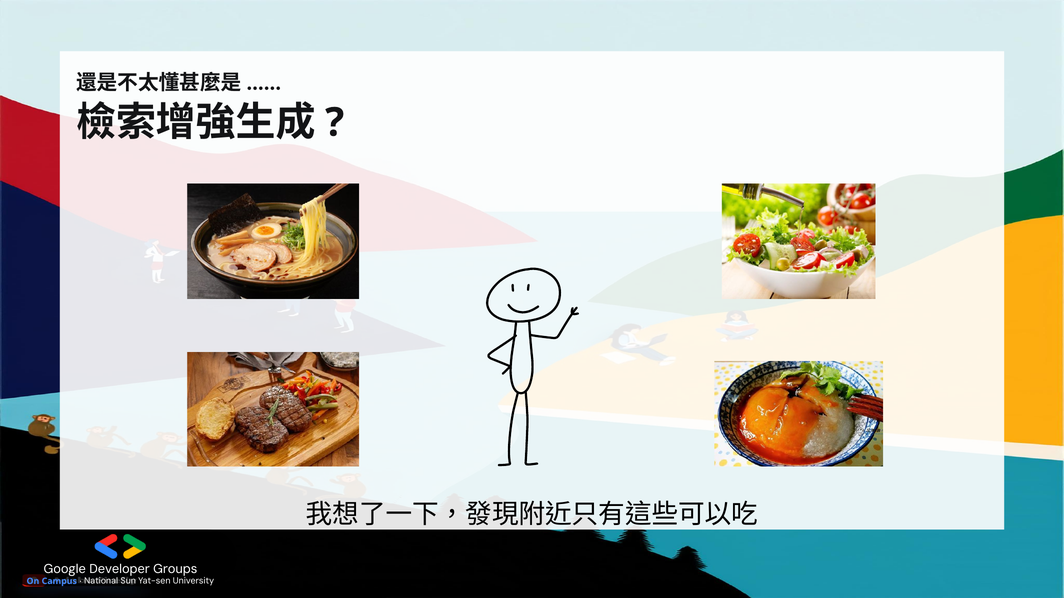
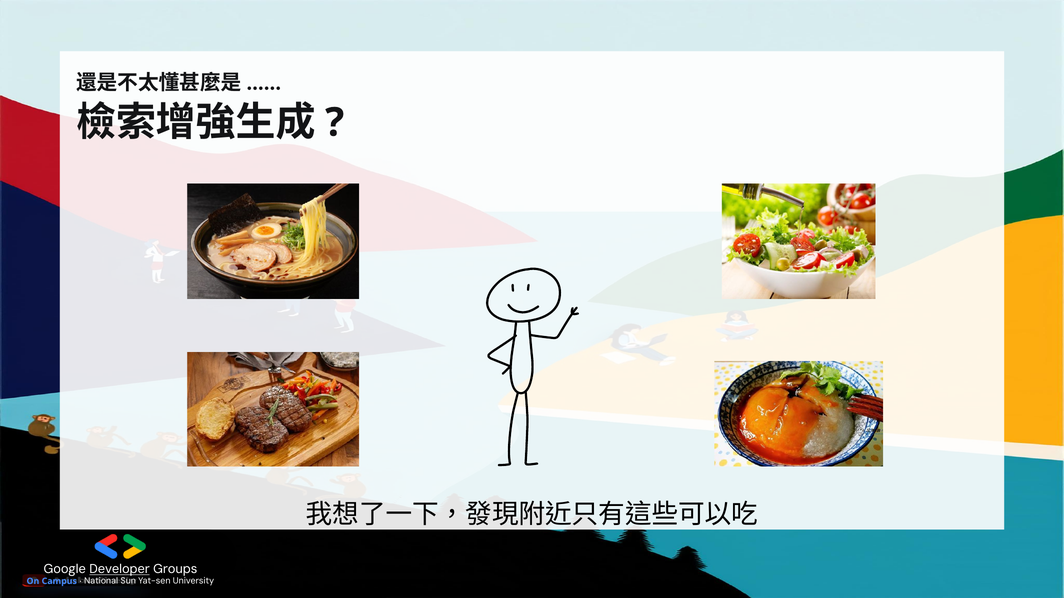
Developer underline: none -> present
